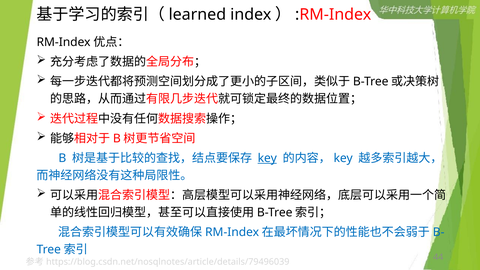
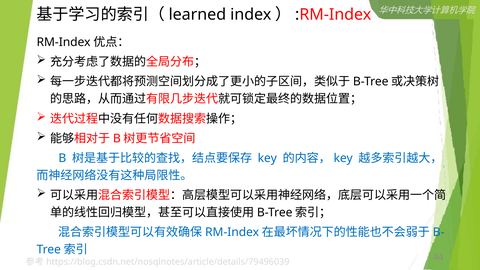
key at (267, 158) underline: present -> none
